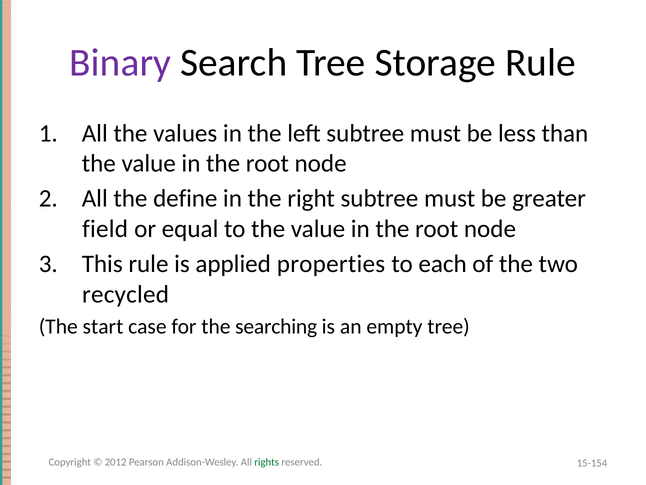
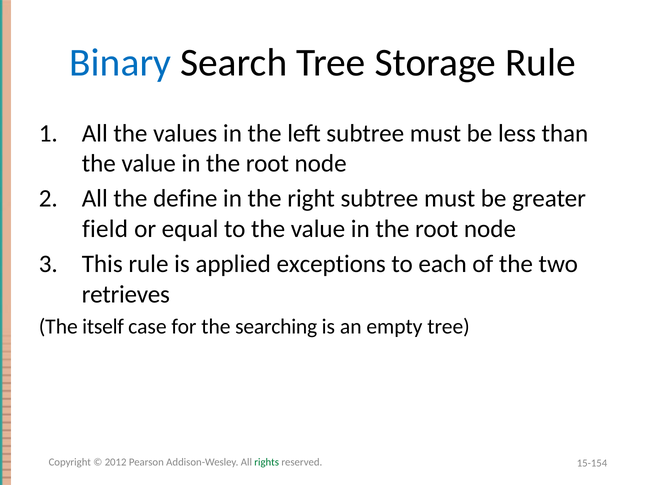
Binary colour: purple -> blue
properties: properties -> exceptions
recycled: recycled -> retrieves
start: start -> itself
